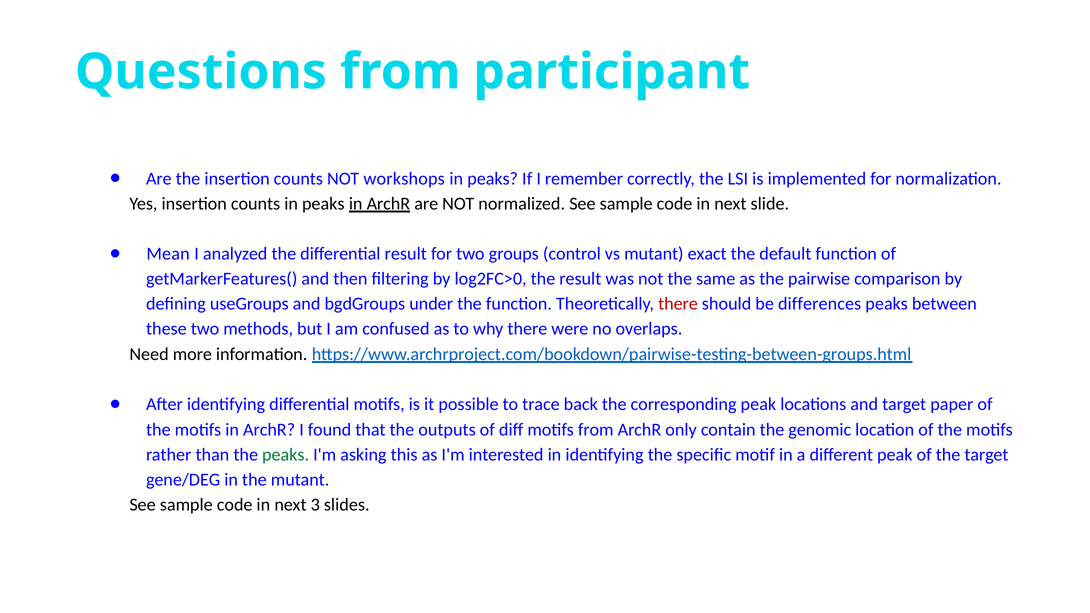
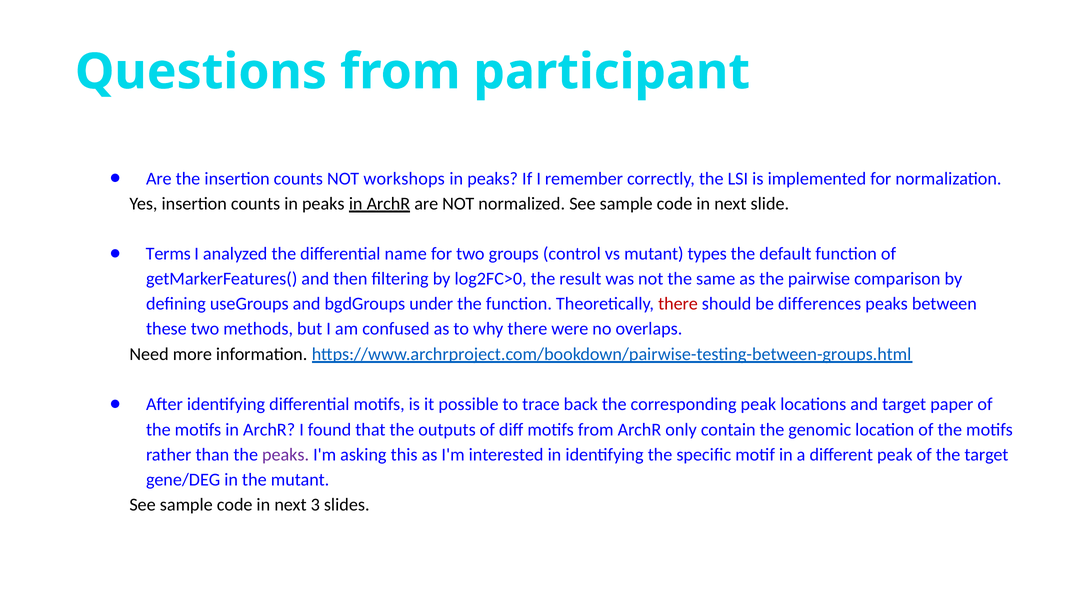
Mean: Mean -> Terms
differential result: result -> name
exact: exact -> types
peaks at (286, 455) colour: green -> purple
